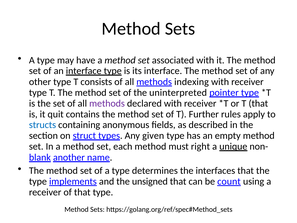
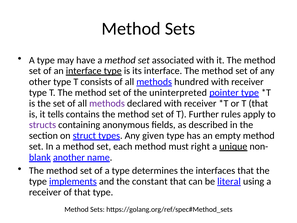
indexing: indexing -> hundred
quit: quit -> tells
structs colour: blue -> purple
unsigned: unsigned -> constant
count: count -> literal
